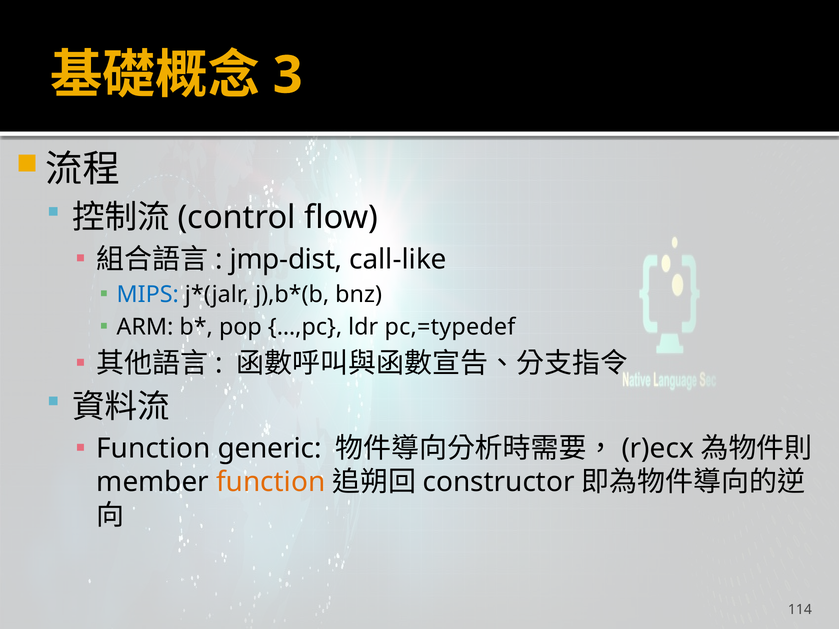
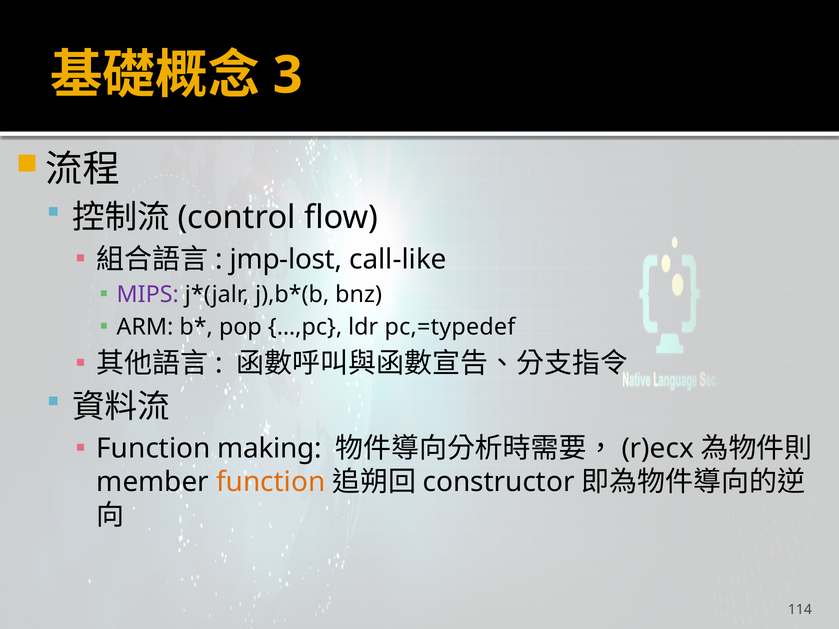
jmp-dist: jmp-dist -> jmp-lost
MIPS colour: blue -> purple
generic: generic -> making
